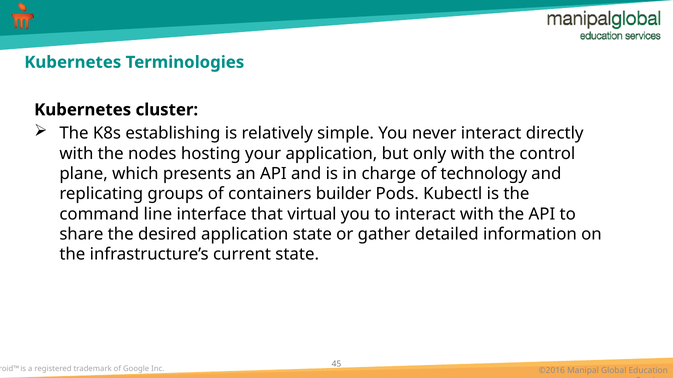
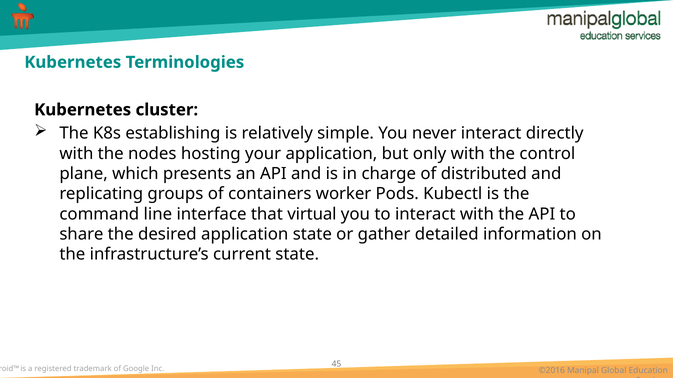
technology: technology -> distributed
builder: builder -> worker
